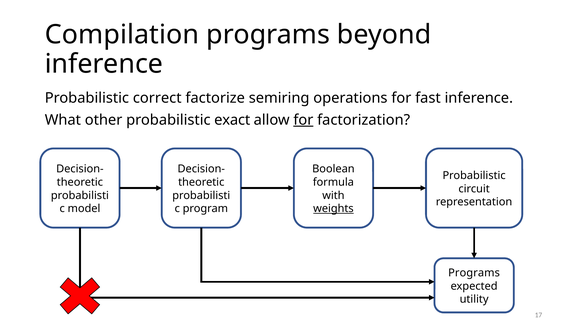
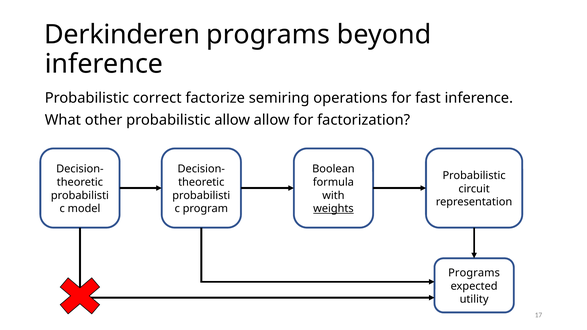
Compilation: Compilation -> Derkinderen
probabilistic exact: exact -> allow
for at (303, 120) underline: present -> none
